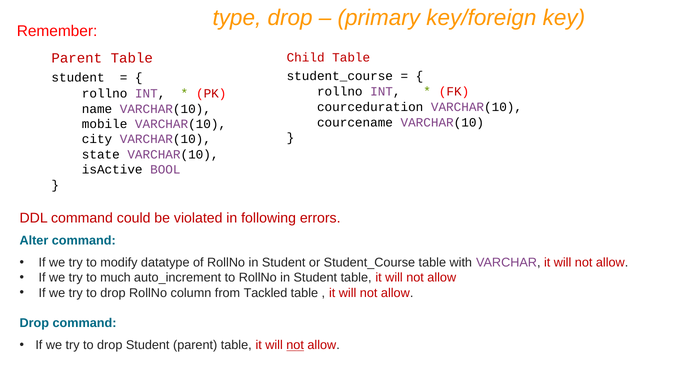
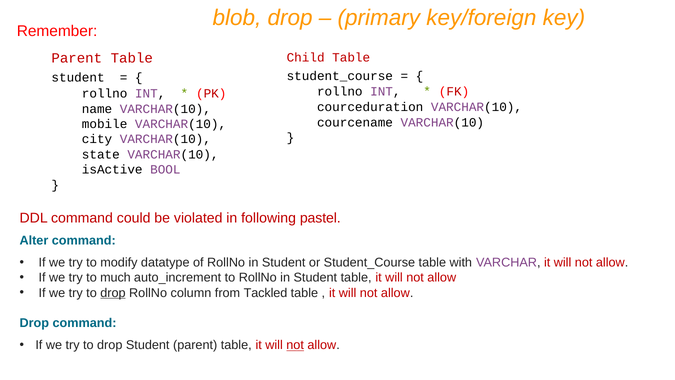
type: type -> blob
errors: errors -> pastel
drop at (113, 293) underline: none -> present
